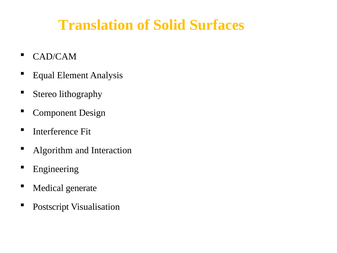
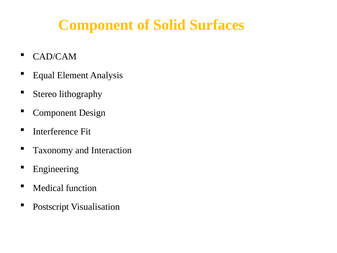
Translation at (96, 25): Translation -> Component
Algorithm: Algorithm -> Taxonomy
generate: generate -> function
